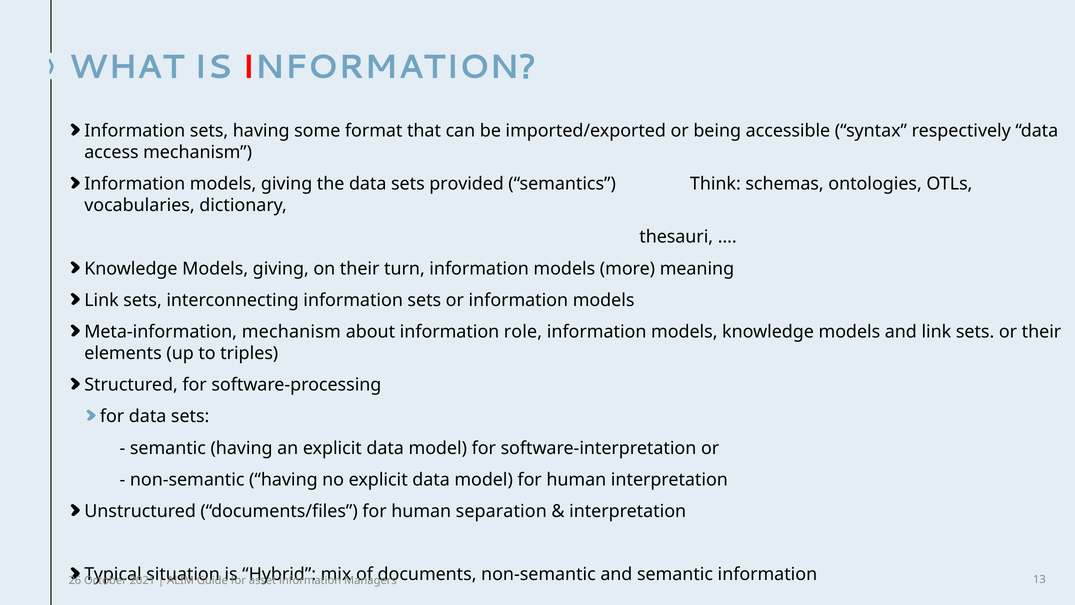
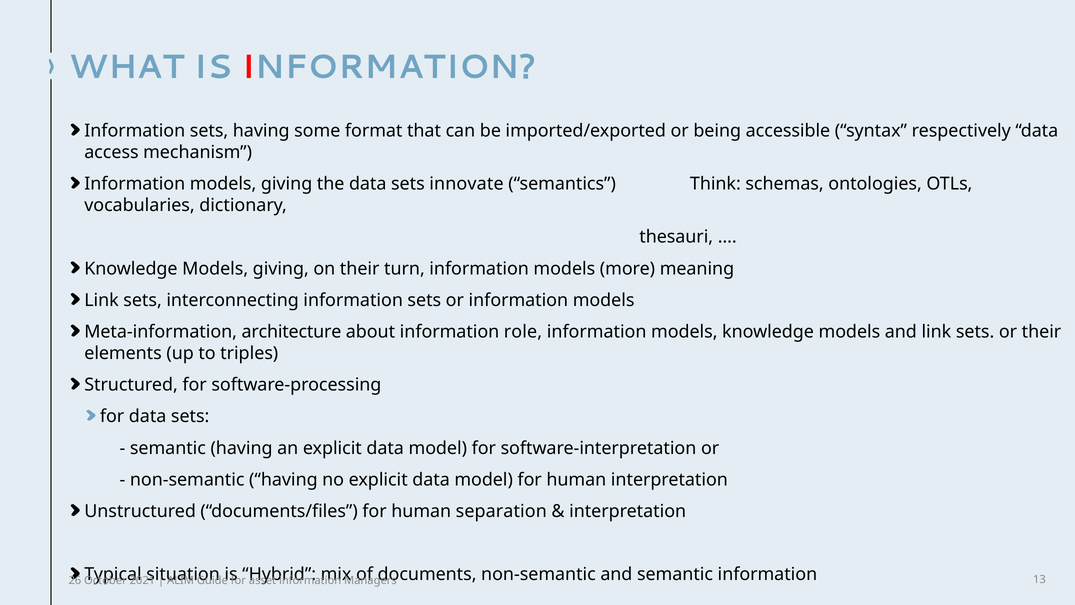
provided: provided -> innovate
Meta-information mechanism: mechanism -> architecture
